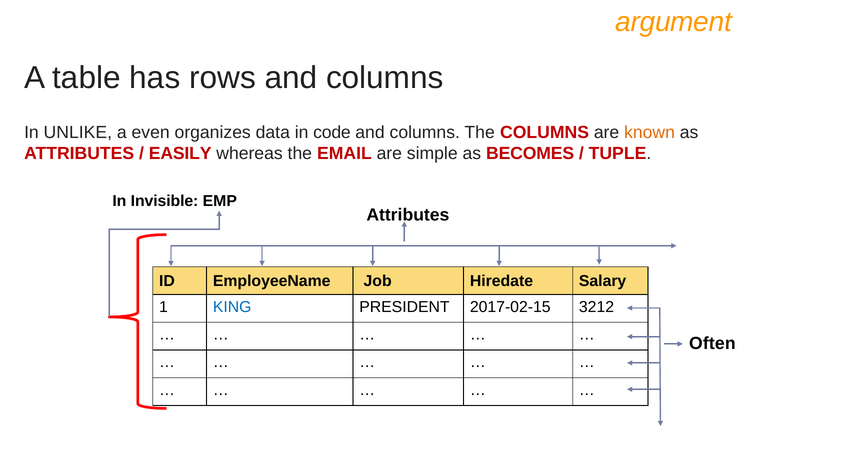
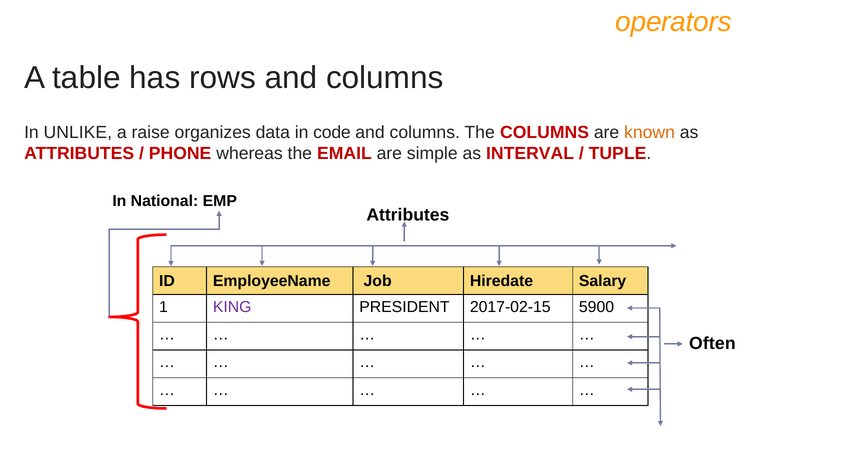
argument: argument -> operators
even: even -> raise
EASILY: EASILY -> PHONE
BECOMES: BECOMES -> INTERVAL
Invisible: Invisible -> National
KING colour: blue -> purple
3212: 3212 -> 5900
